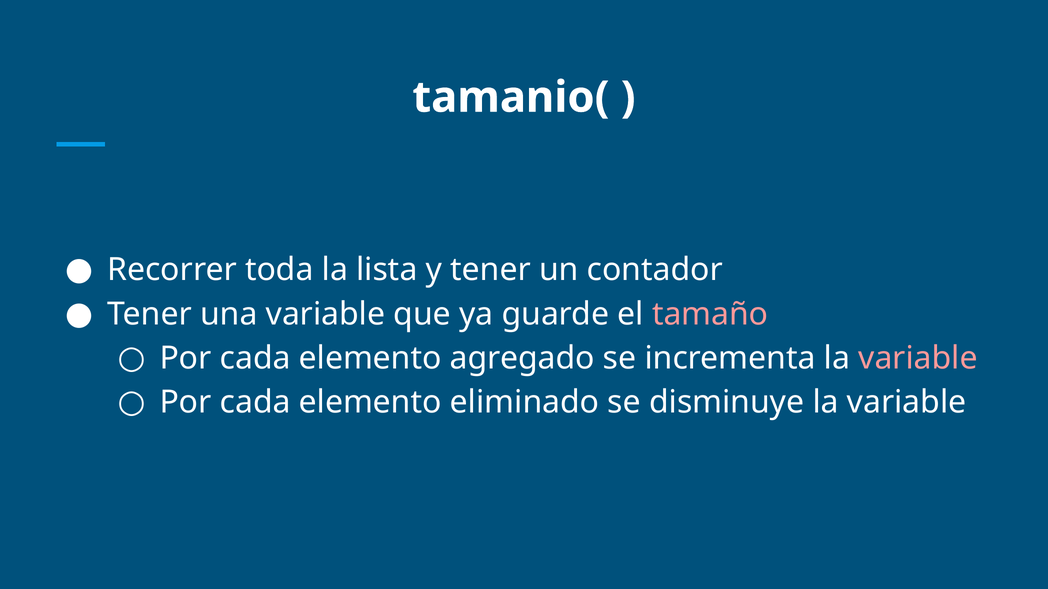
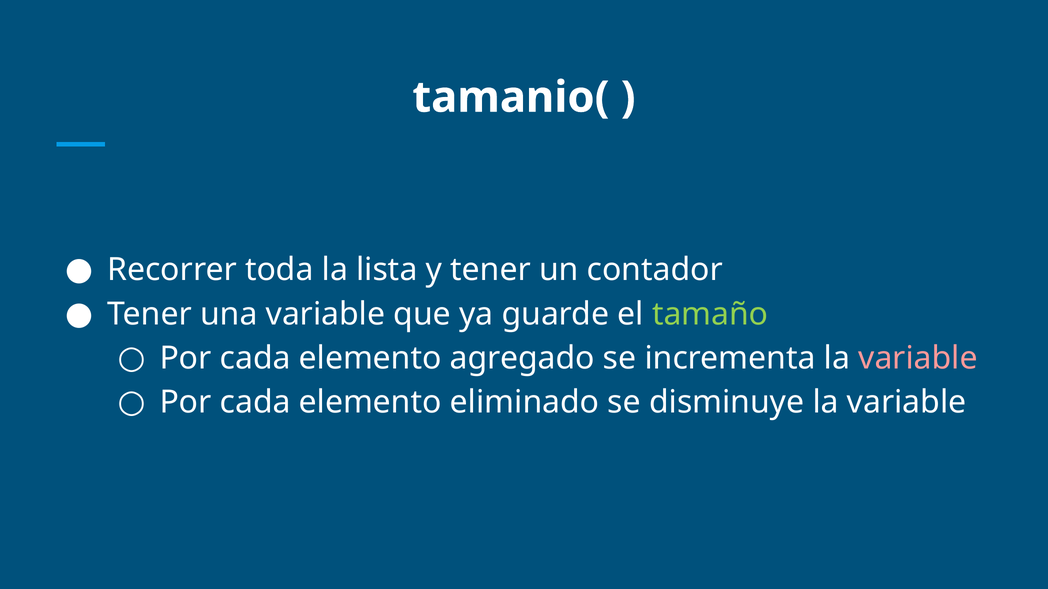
tamaño colour: pink -> light green
